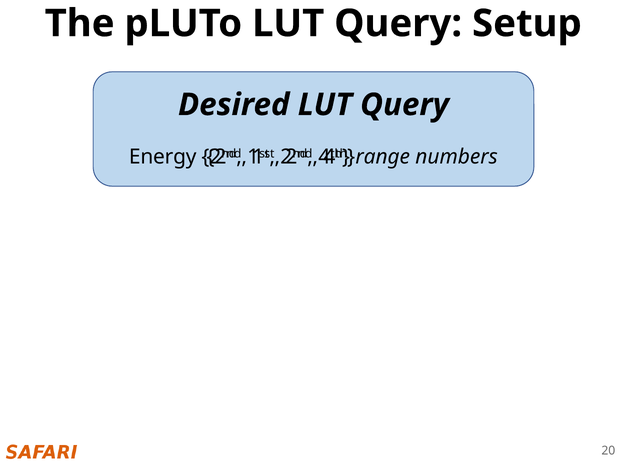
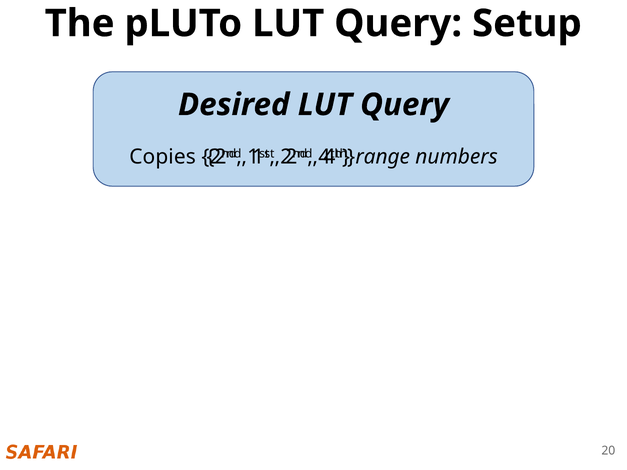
Energy: Energy -> Copies
